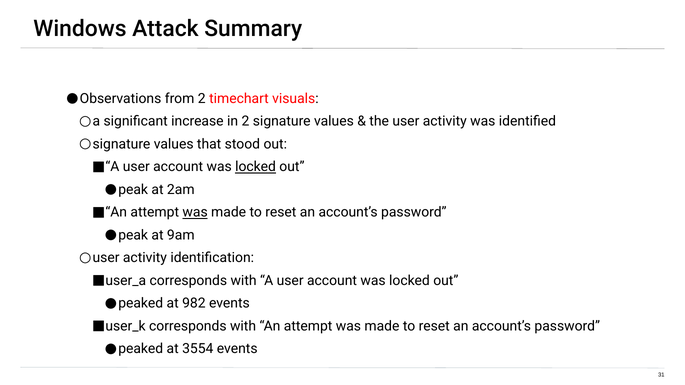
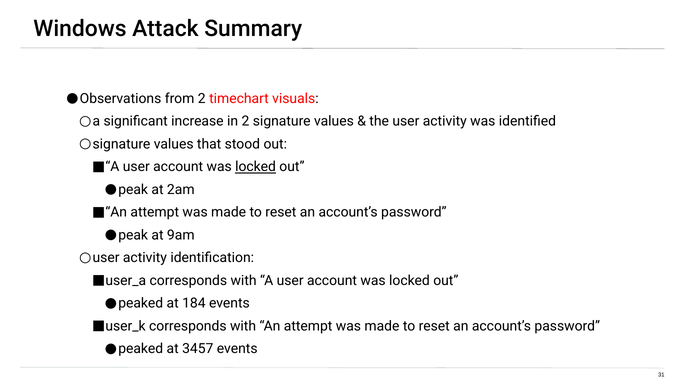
was at (195, 213) underline: present -> none
982: 982 -> 184
3554: 3554 -> 3457
